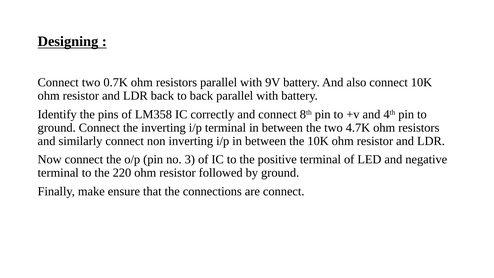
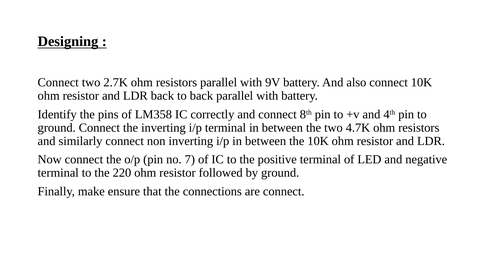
0.7K: 0.7K -> 2.7K
3: 3 -> 7
